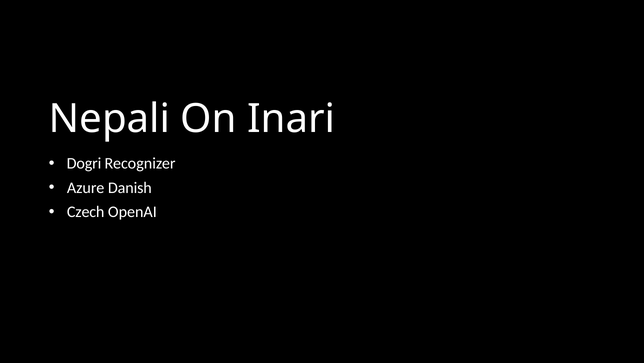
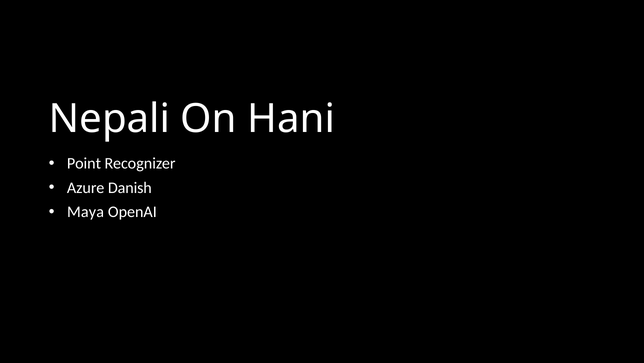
Inari: Inari -> Hani
Dogri: Dogri -> Point
Czech: Czech -> Maya
